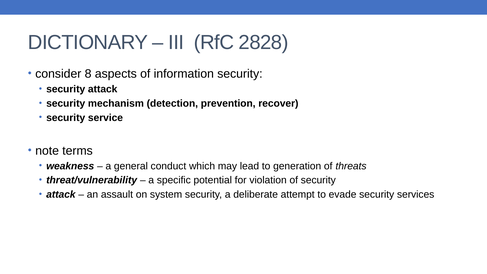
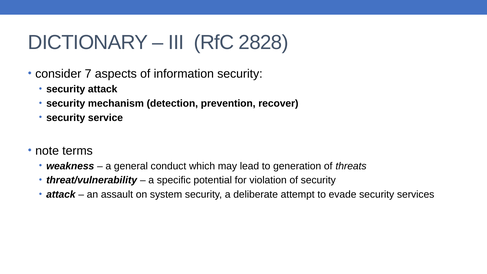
8: 8 -> 7
